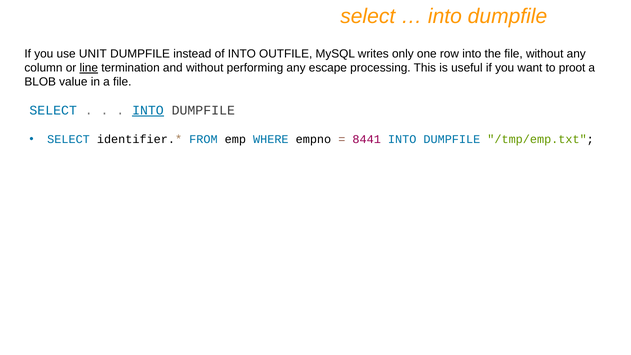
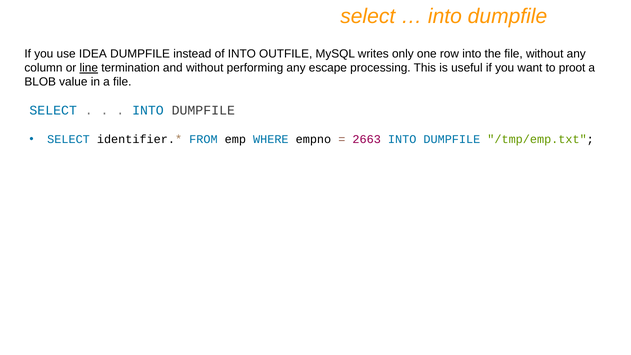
UNIT: UNIT -> IDEA
INTO at (148, 110) underline: present -> none
8441: 8441 -> 2663
